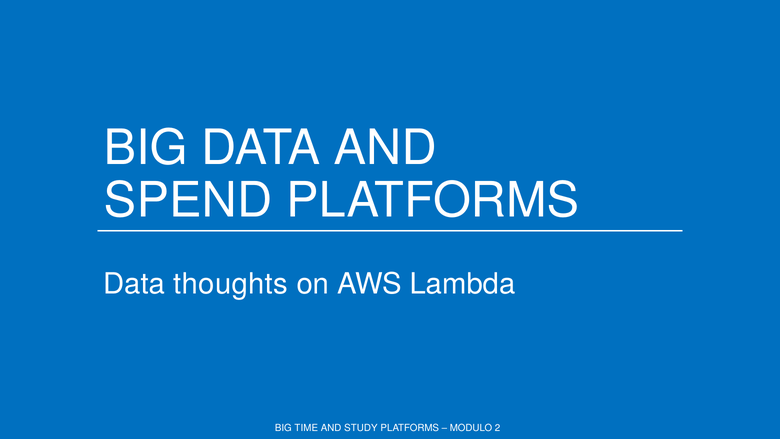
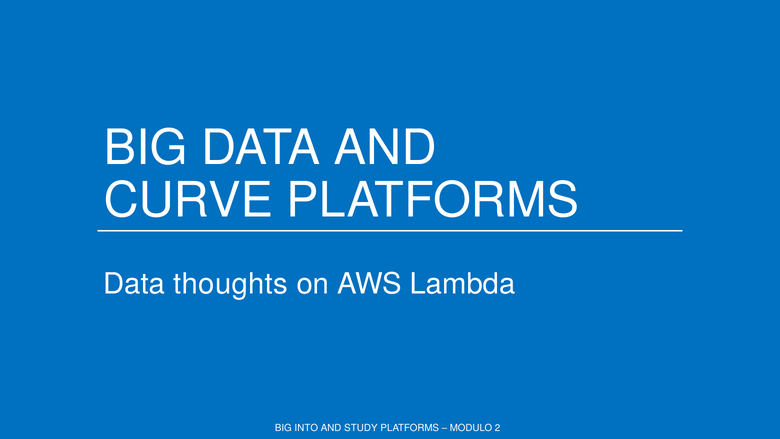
SPEND: SPEND -> CURVE
TIME: TIME -> INTO
